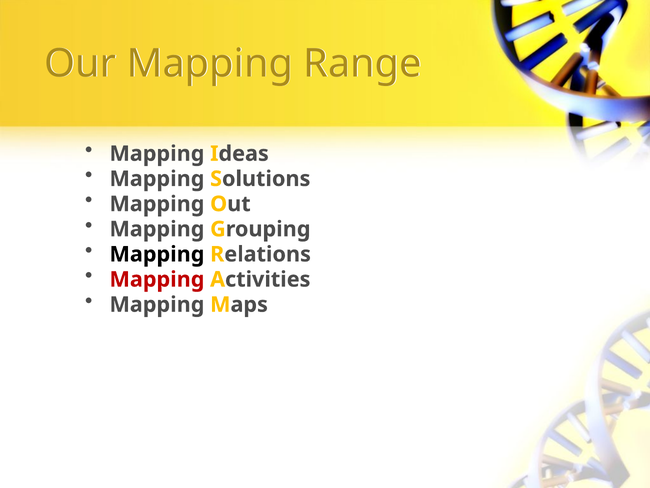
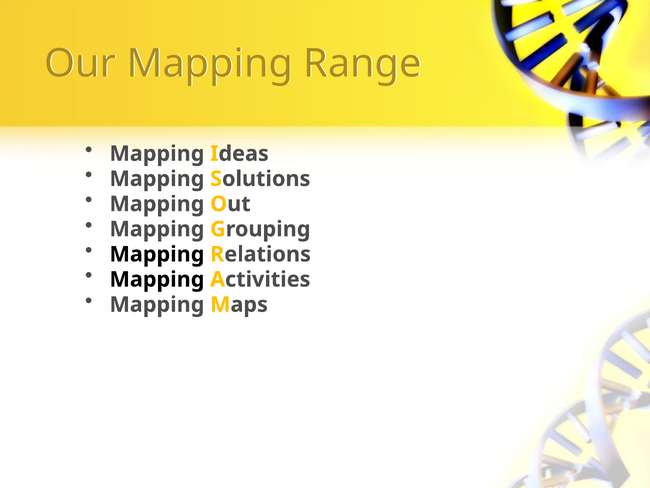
Mapping at (157, 279) colour: red -> black
